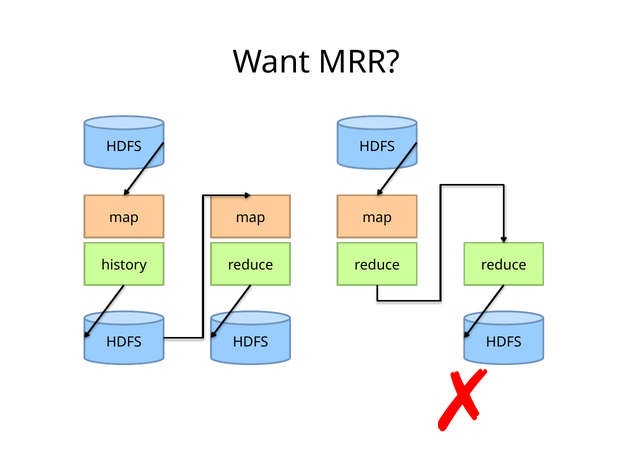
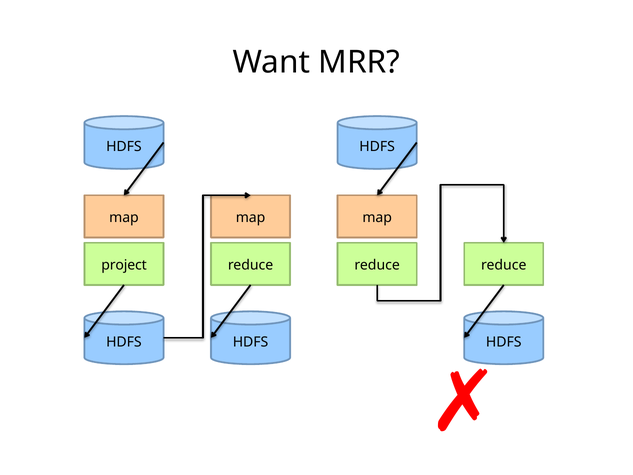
history: history -> project
